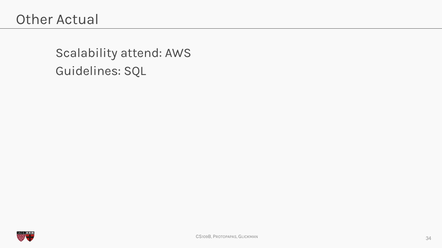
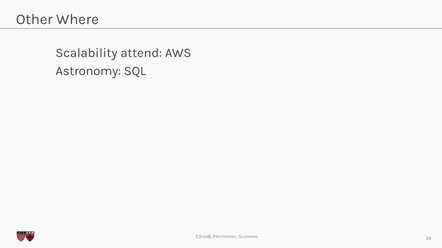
Actual: Actual -> Where
Guidelines: Guidelines -> Astronomy
